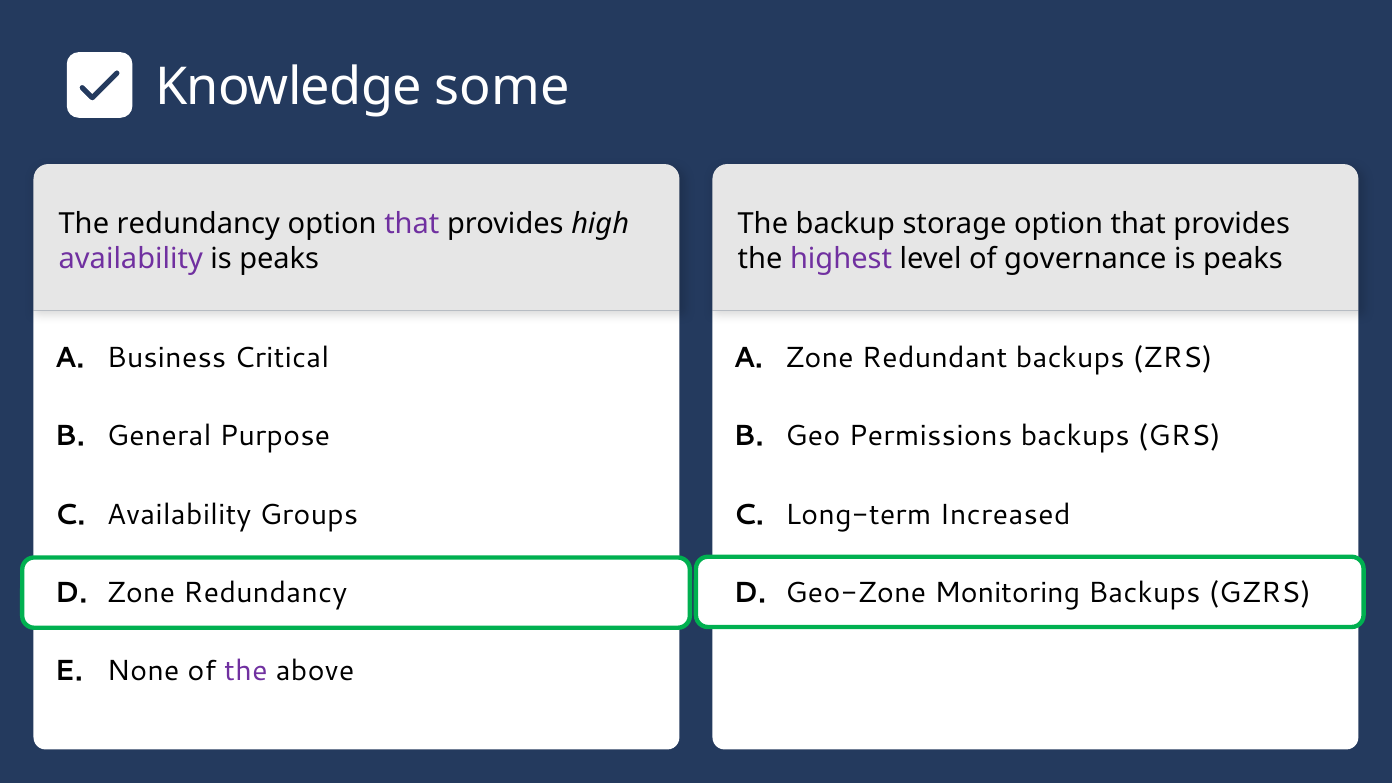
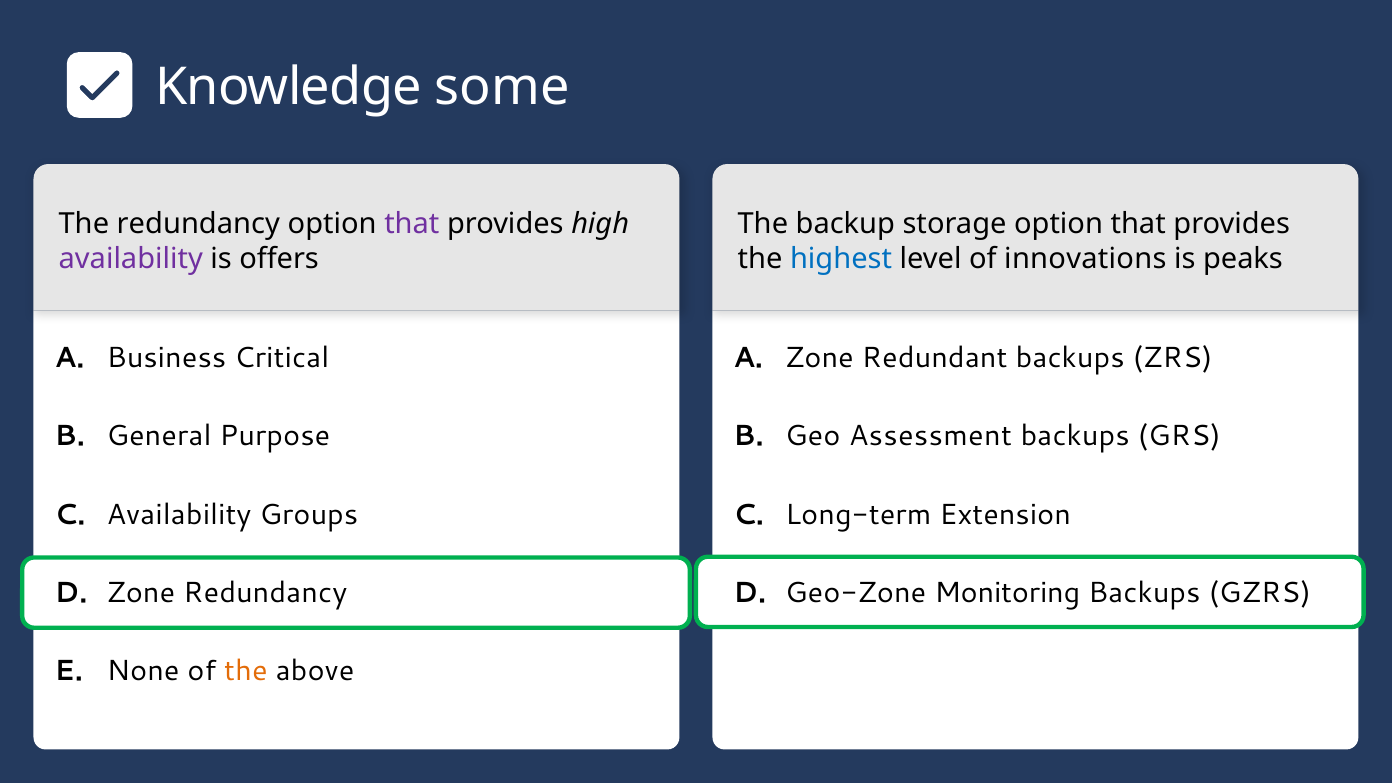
peaks at (279, 259): peaks -> offers
highest colour: purple -> blue
governance: governance -> innovations
Permissions: Permissions -> Assessment
Increased: Increased -> Extension
the at (246, 671) colour: purple -> orange
